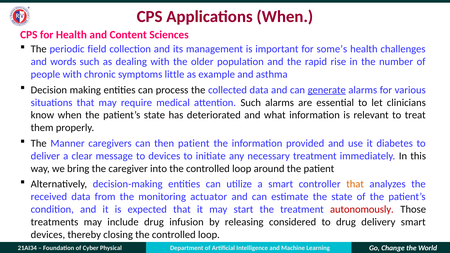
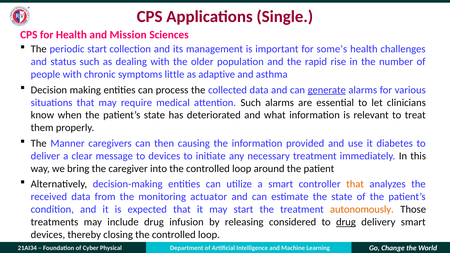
Applications When: When -> Single
Content: Content -> Mission
periodic field: field -> start
words: words -> status
example: example -> adaptive
then patient: patient -> causing
autonomously colour: red -> orange
drug at (346, 222) underline: none -> present
